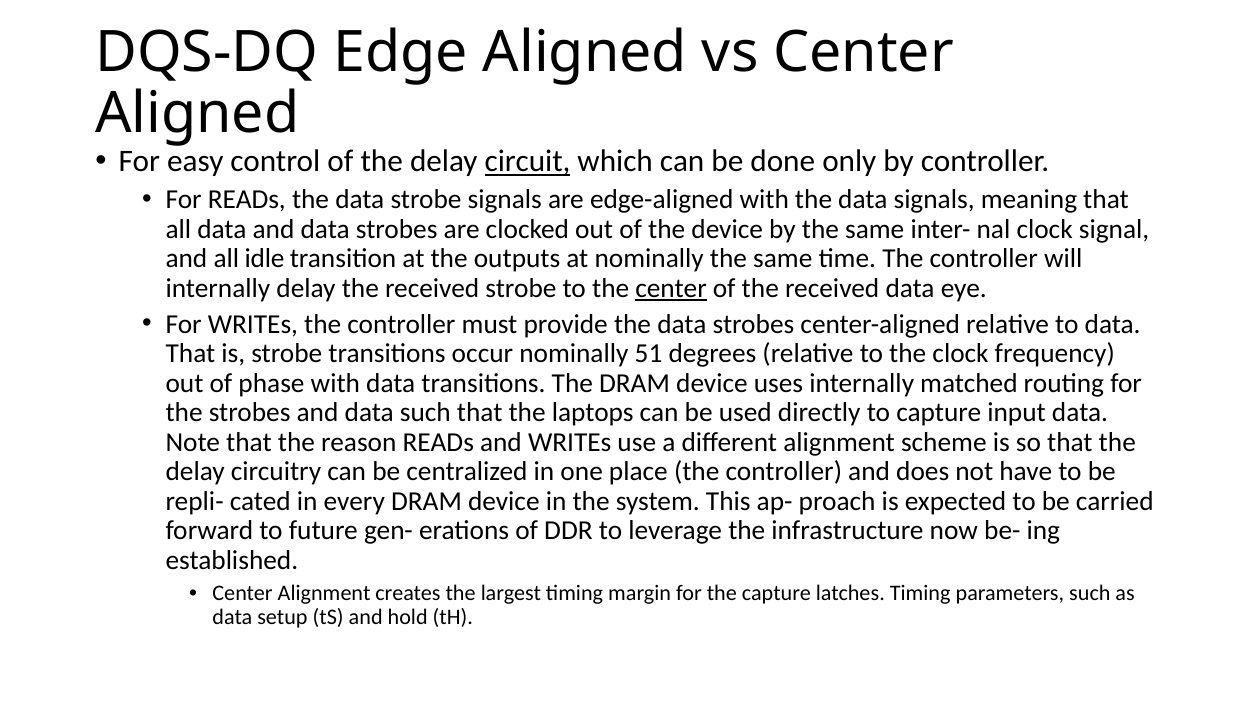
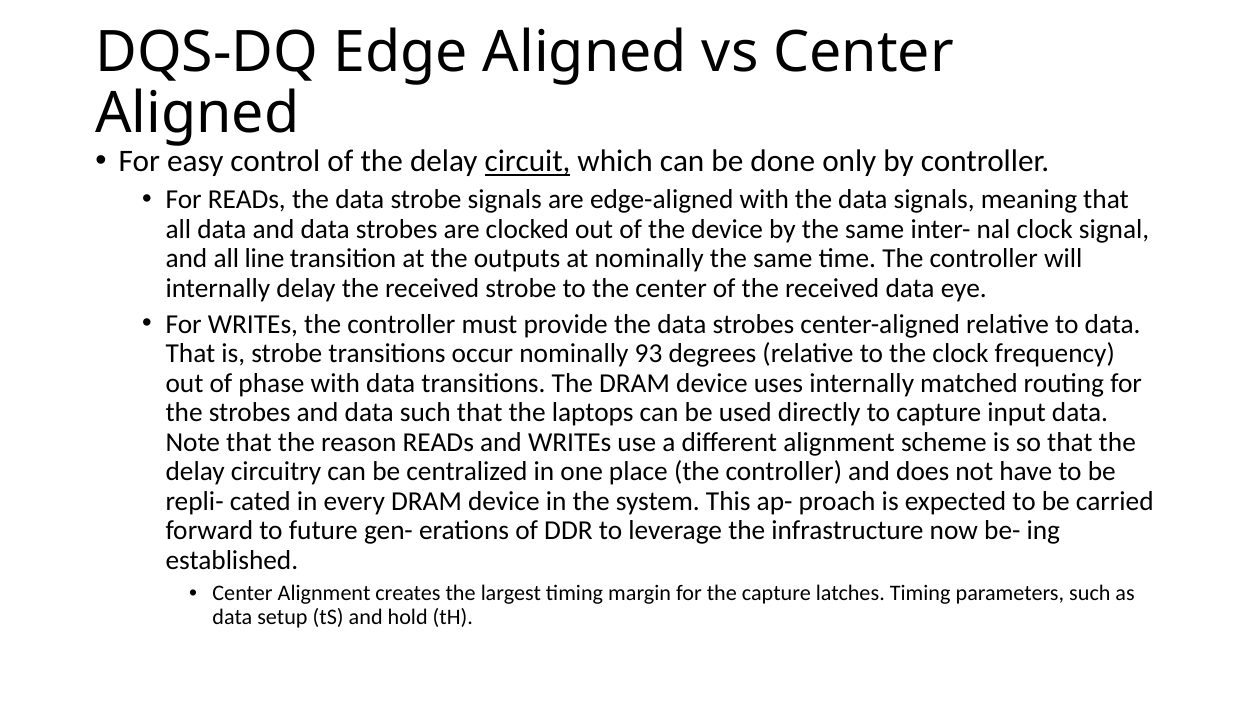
idle: idle -> line
center at (671, 288) underline: present -> none
51: 51 -> 93
